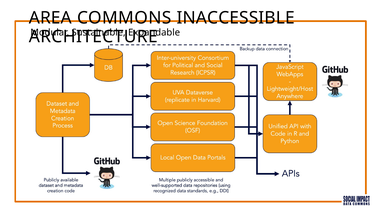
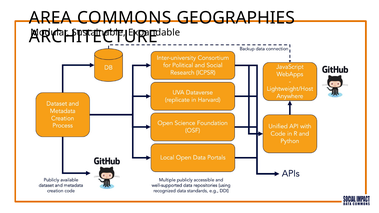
INACCESSIBLE: INACCESSIBLE -> GEOGRAPHIES
